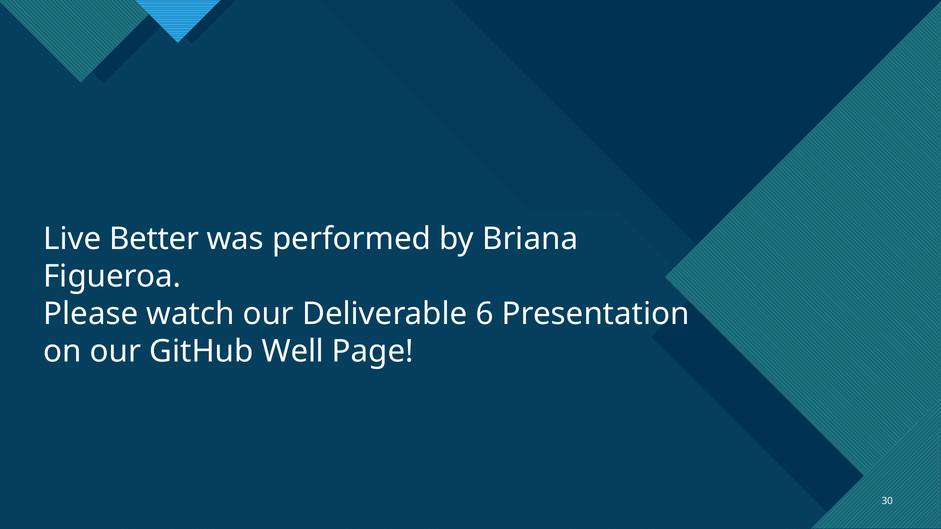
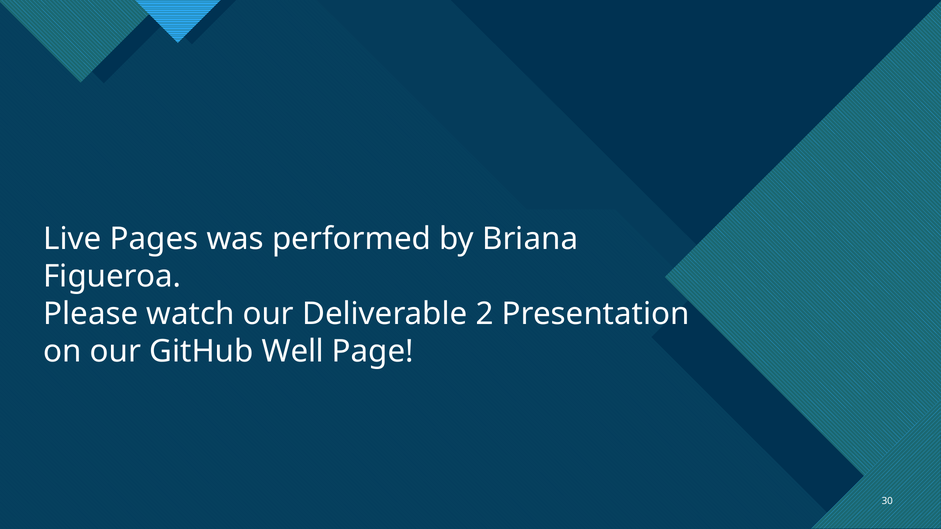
Better: Better -> Pages
6: 6 -> 2
